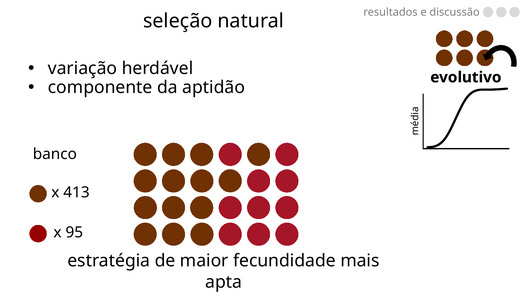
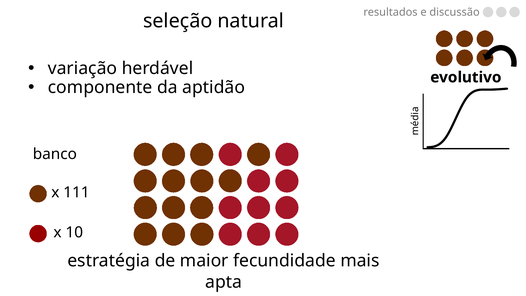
413: 413 -> 111
95: 95 -> 10
